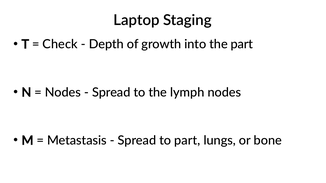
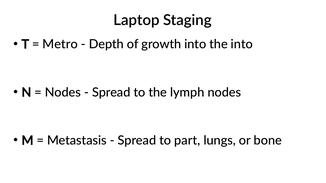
Check: Check -> Metro
the part: part -> into
